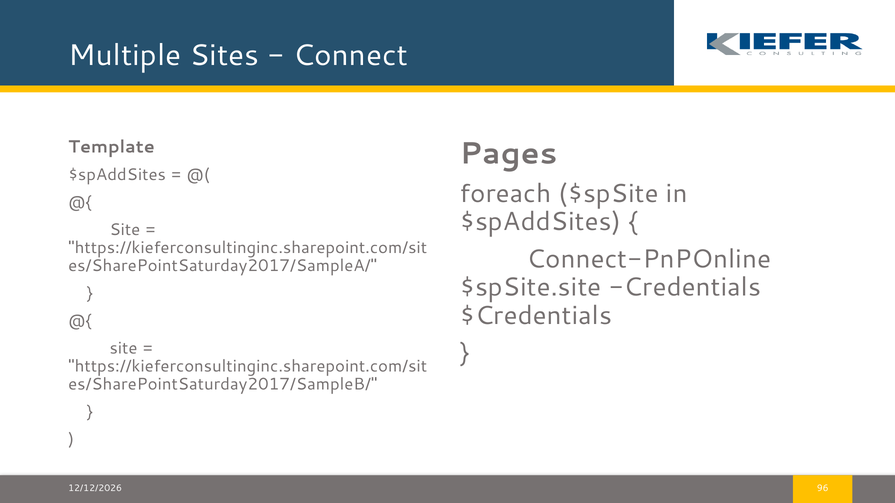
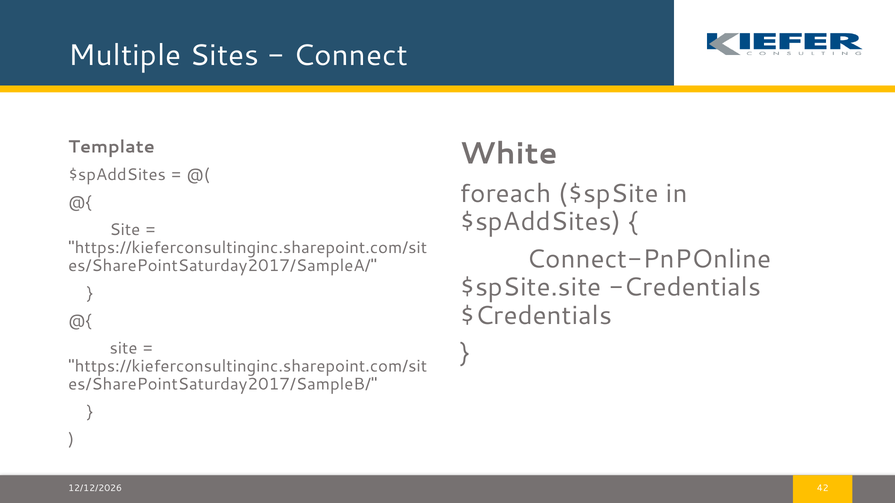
Pages: Pages -> White
96: 96 -> 42
